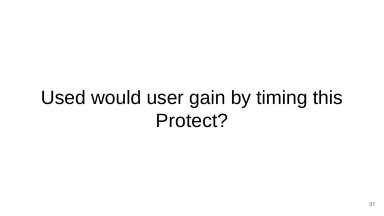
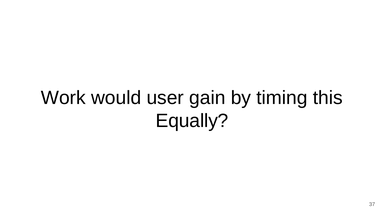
Used: Used -> Work
Protect: Protect -> Equally
